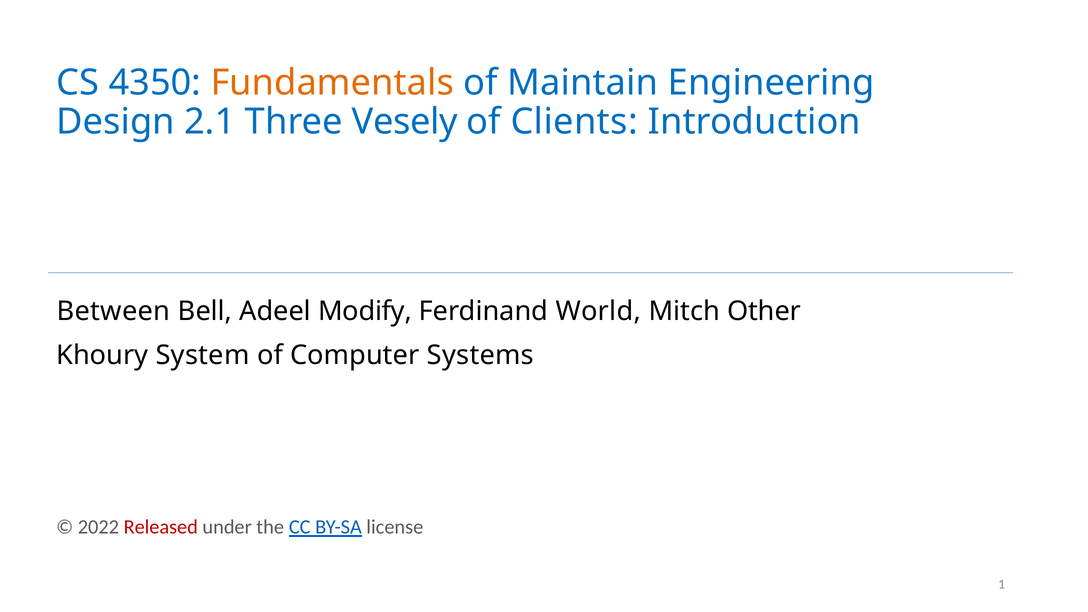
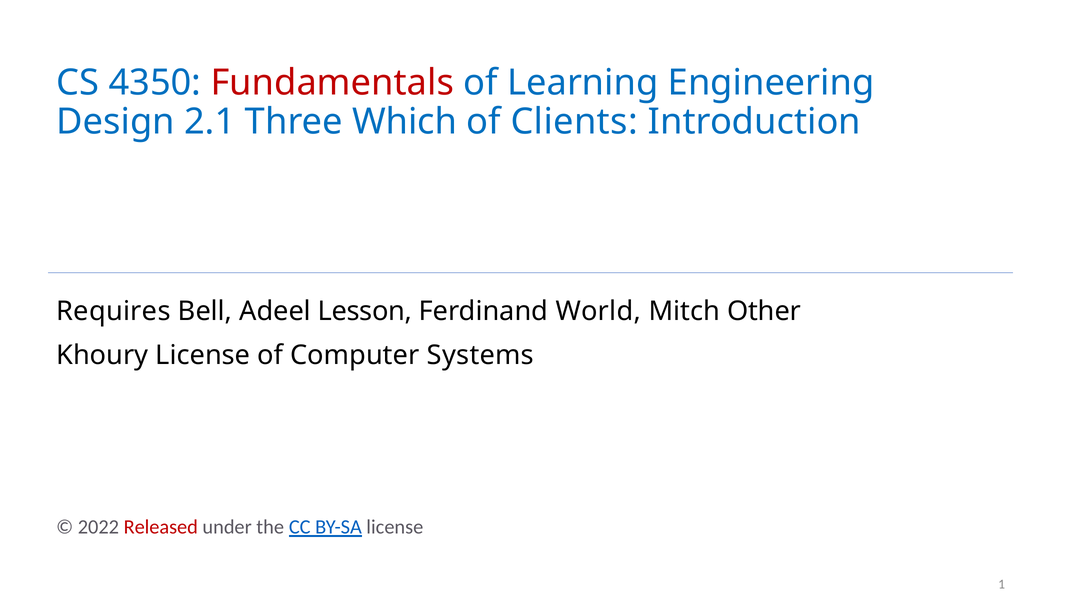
Fundamentals colour: orange -> red
Maintain: Maintain -> Learning
Vesely: Vesely -> Which
Between: Between -> Requires
Modify: Modify -> Lesson
Khoury System: System -> License
